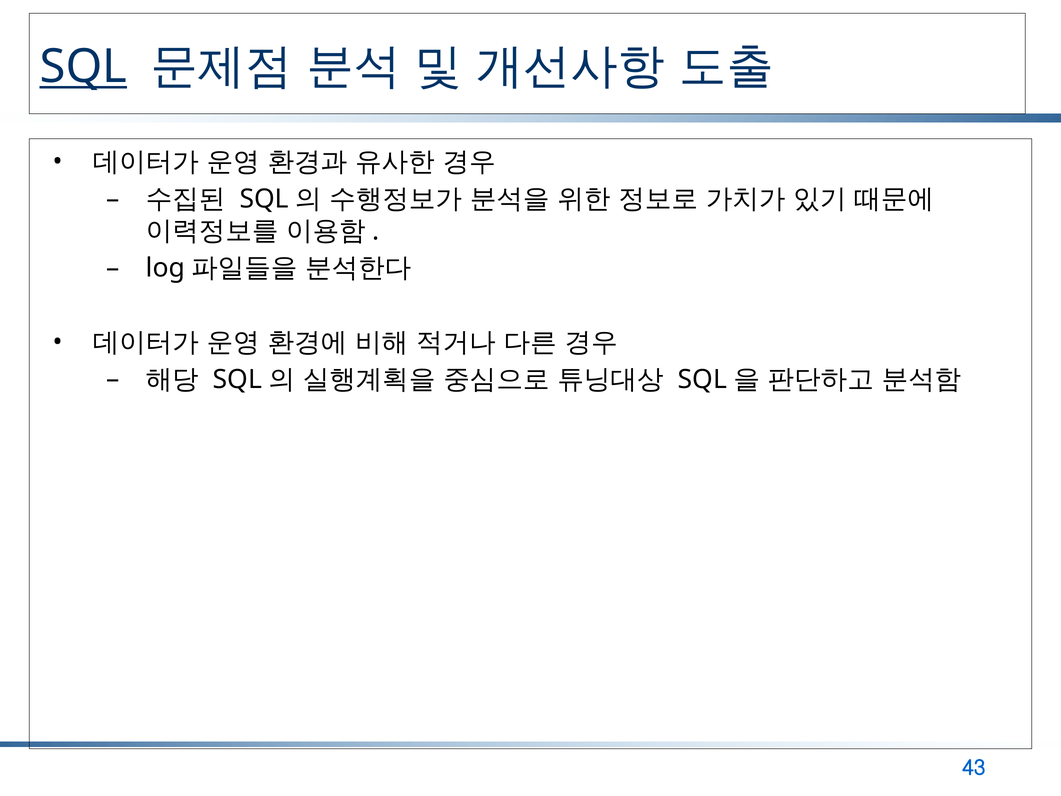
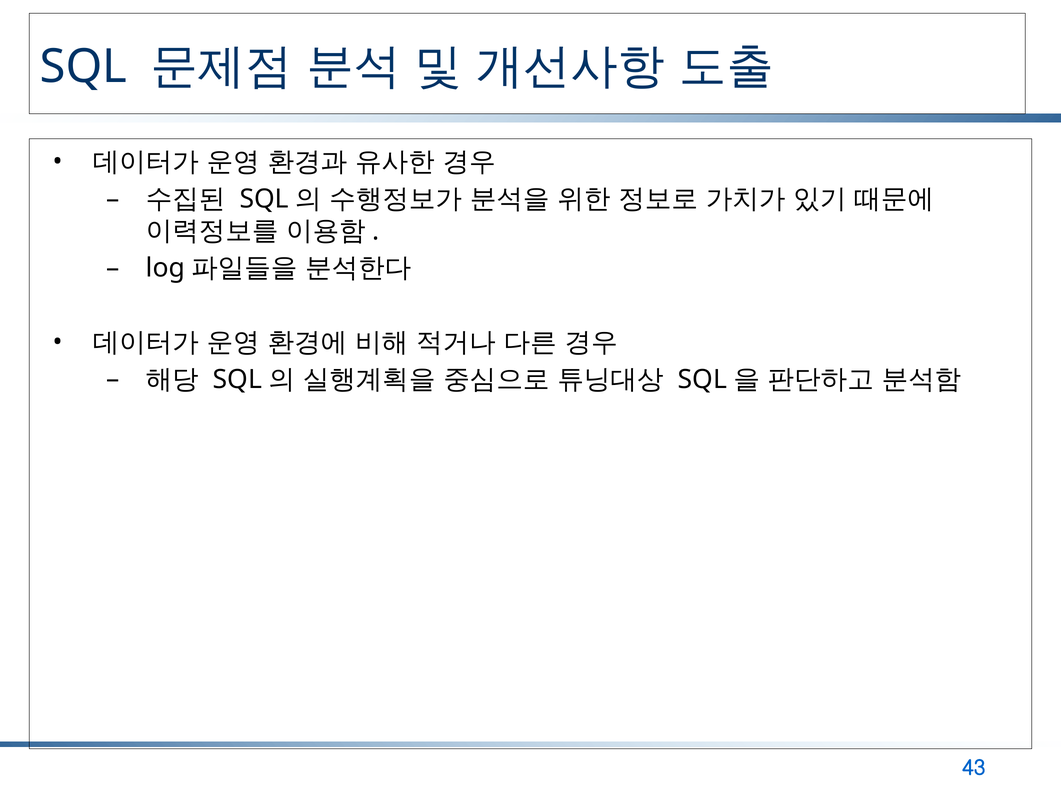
SQL underline: present -> none
